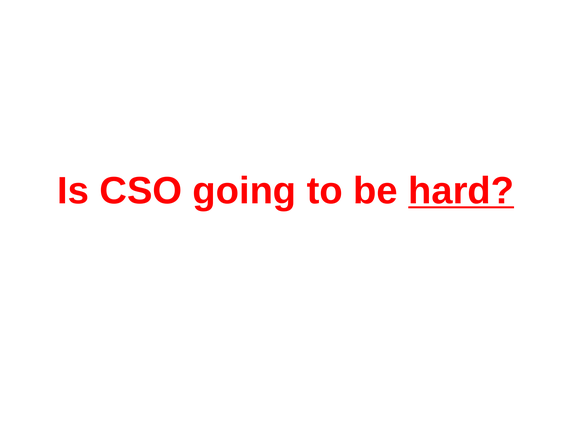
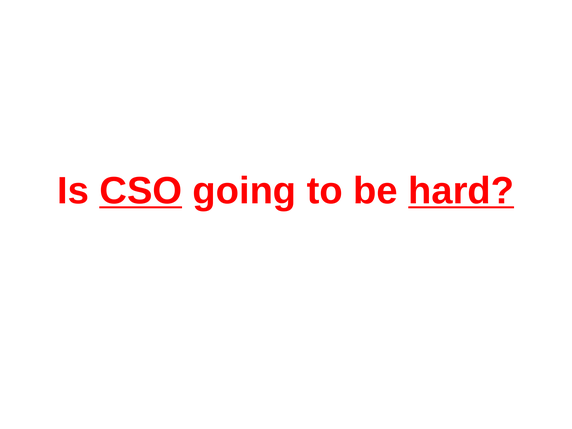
CSO underline: none -> present
